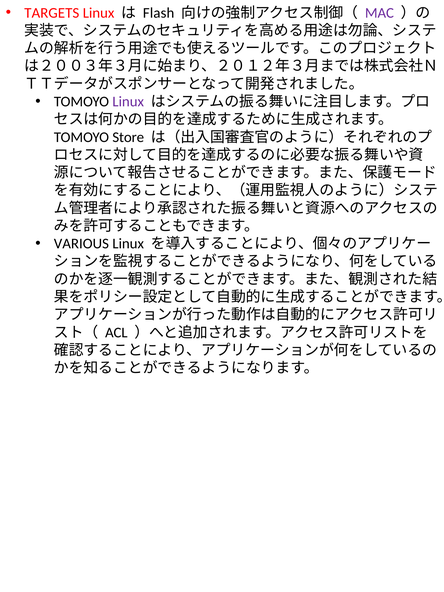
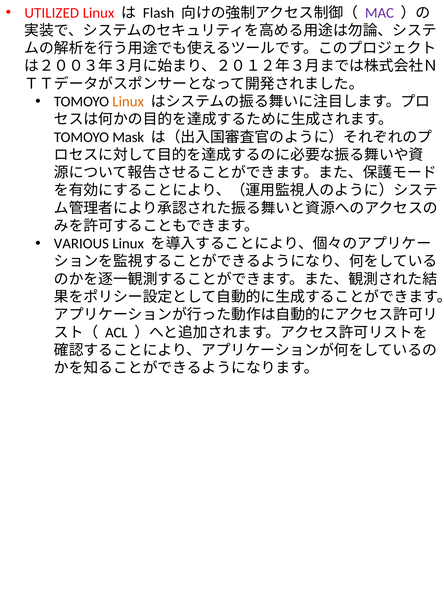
TARGETS: TARGETS -> UTILIZED
Linux at (128, 102) colour: purple -> orange
Store: Store -> Mask
